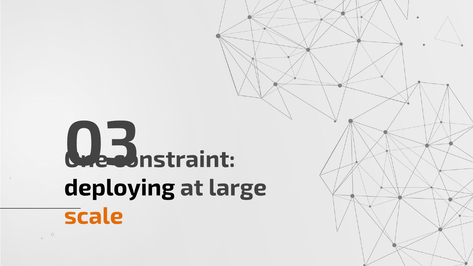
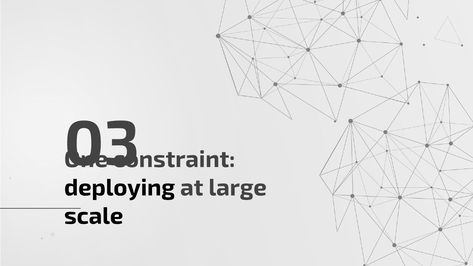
scale colour: orange -> black
